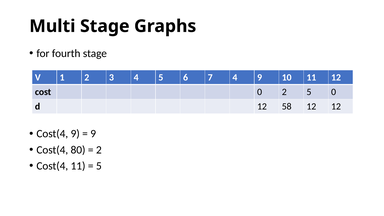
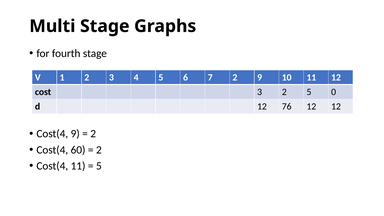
7 4: 4 -> 2
cost 0: 0 -> 3
58: 58 -> 76
9 at (93, 134): 9 -> 2
80: 80 -> 60
